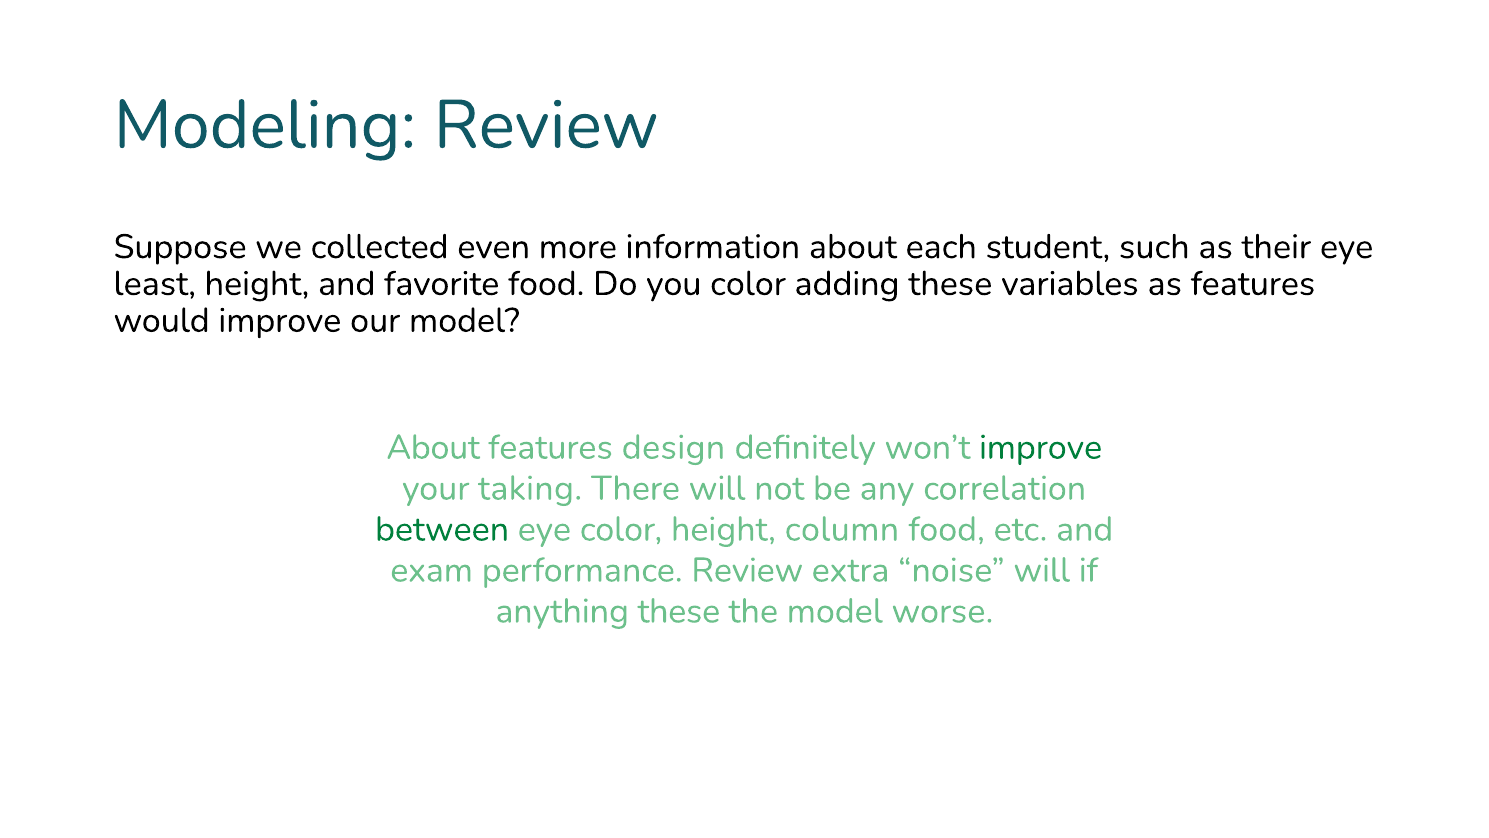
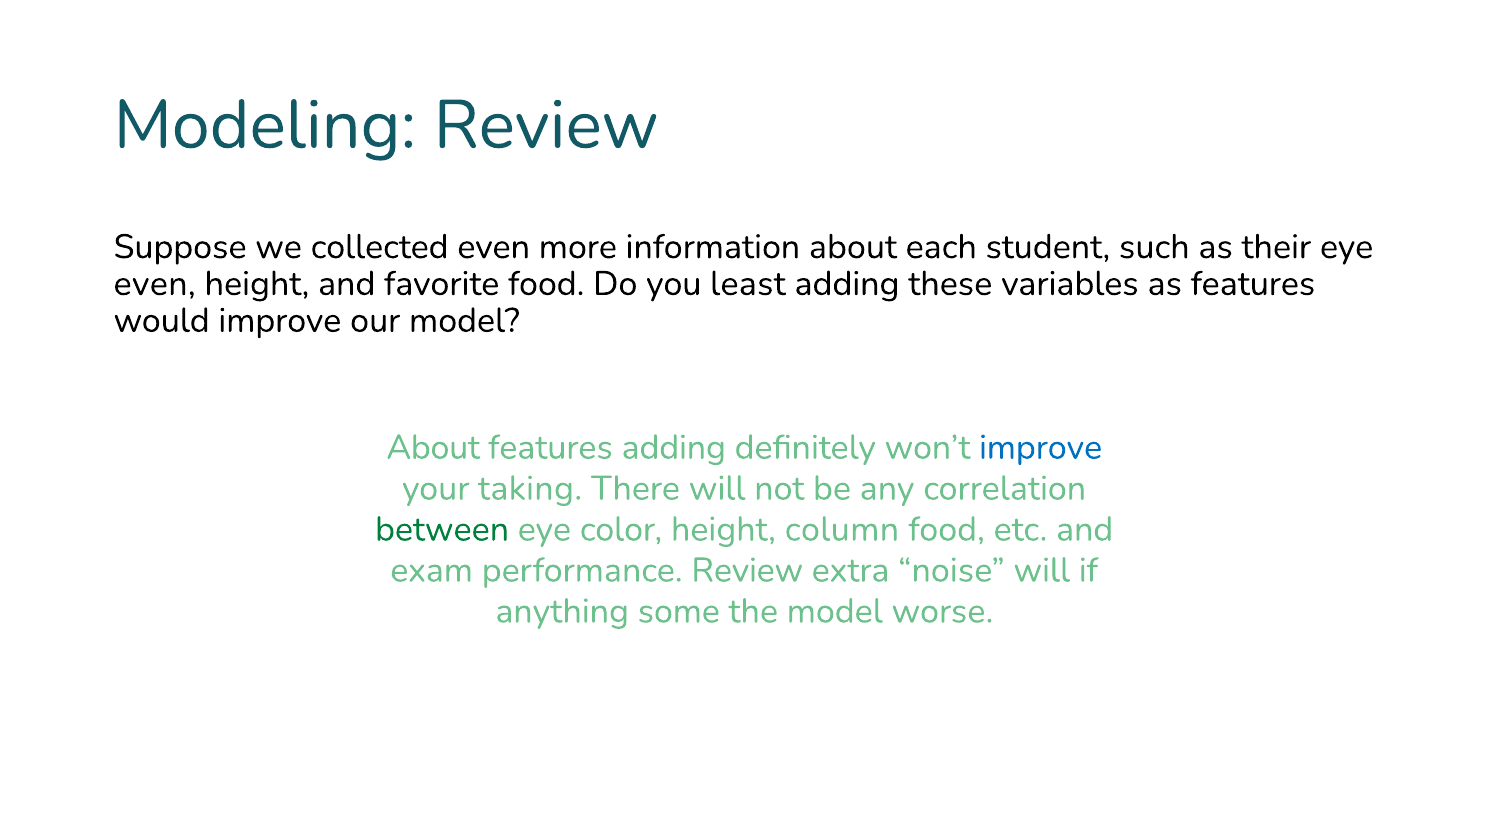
least at (155, 284): least -> even
you color: color -> least
features design: design -> adding
improve at (1041, 447) colour: green -> blue
anything these: these -> some
